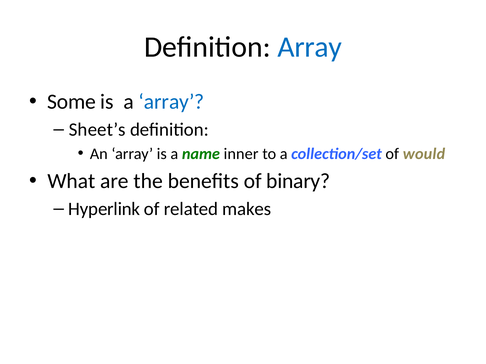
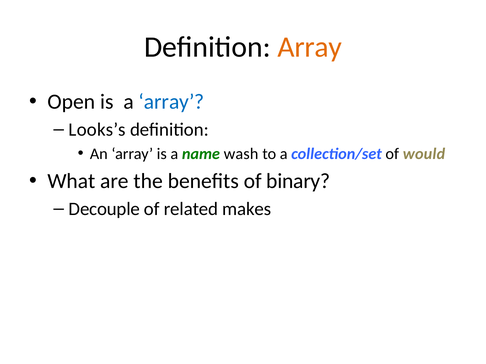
Array at (310, 47) colour: blue -> orange
Some: Some -> Open
Sheet’s: Sheet’s -> Looks’s
inner: inner -> wash
Hyperlink: Hyperlink -> Decouple
